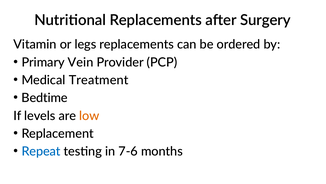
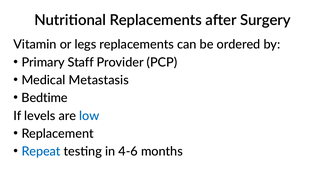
Vein: Vein -> Staff
Treatment: Treatment -> Metastasis
low colour: orange -> blue
7-6: 7-6 -> 4-6
